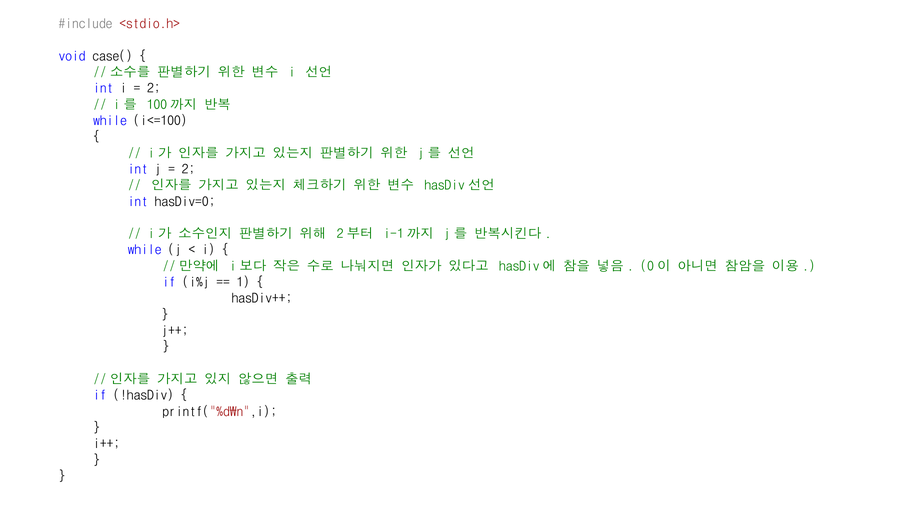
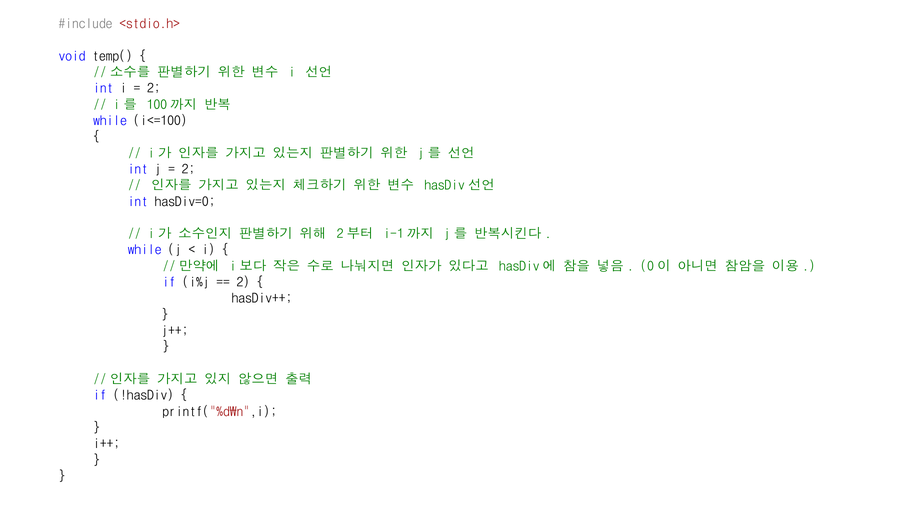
case(: case( -> temp(
1 at (243, 282): 1 -> 2
